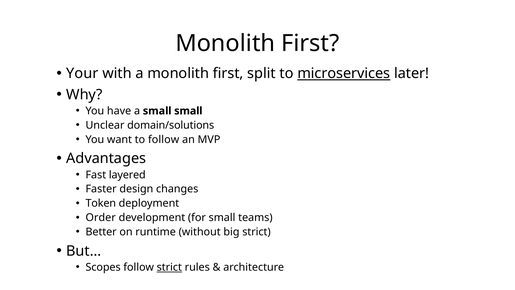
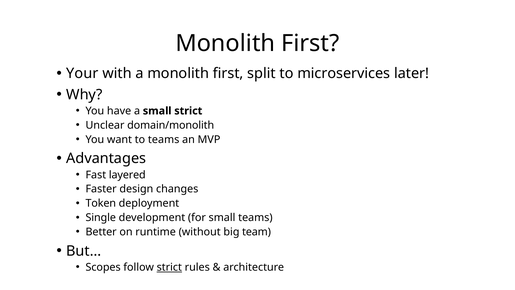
microservices underline: present -> none
small small: small -> strict
domain/solutions: domain/solutions -> domain/monolith
to follow: follow -> teams
Order: Order -> Single
big strict: strict -> team
